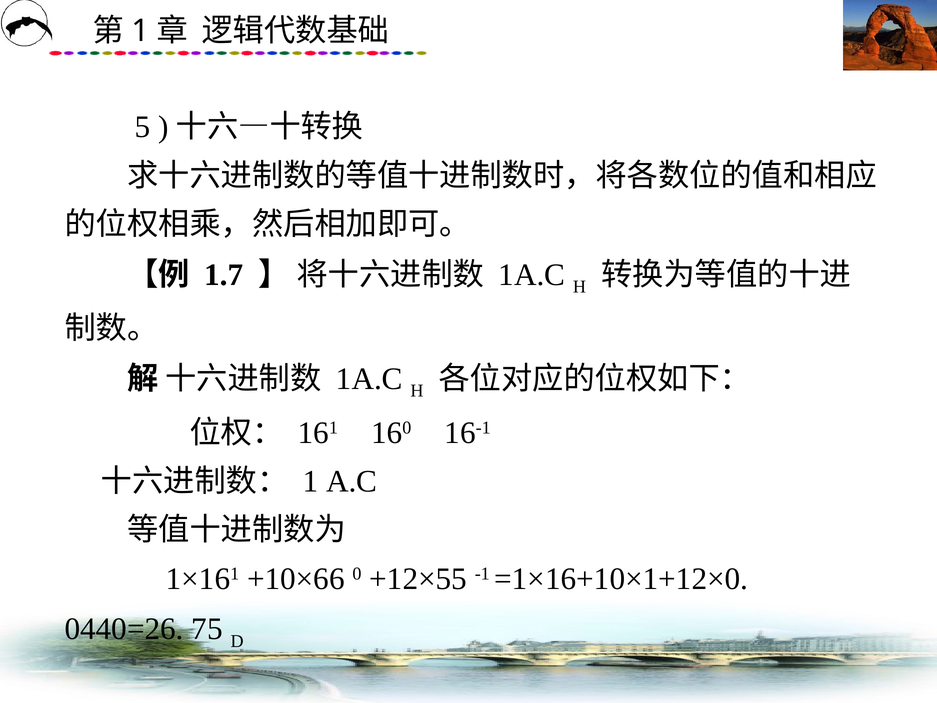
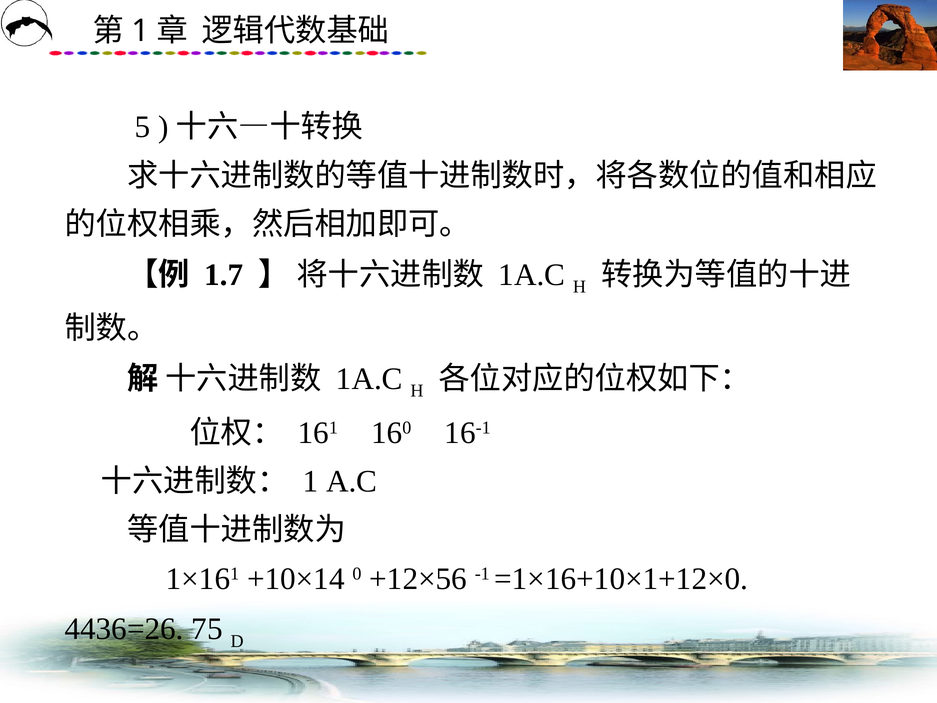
+10×66: +10×66 -> +10×14
+12×55: +12×55 -> +12×56
0440=26: 0440=26 -> 4436=26
